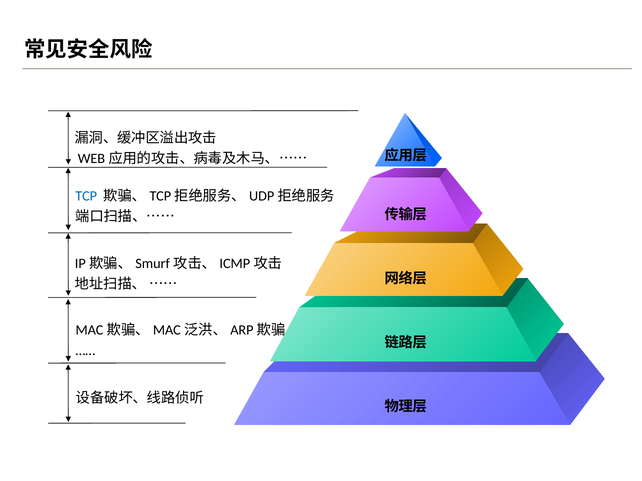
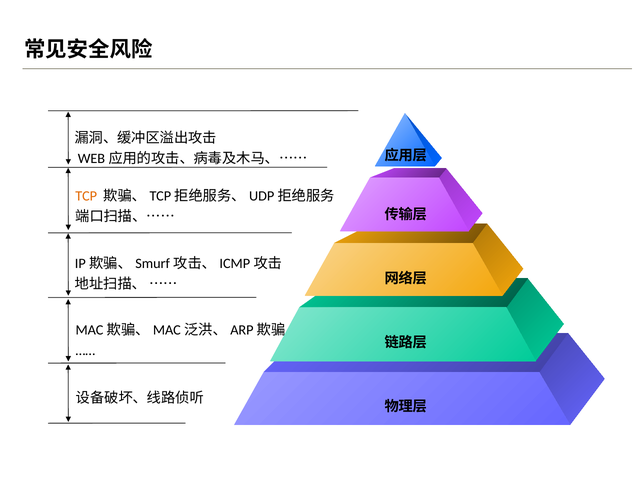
TCP colour: blue -> orange
